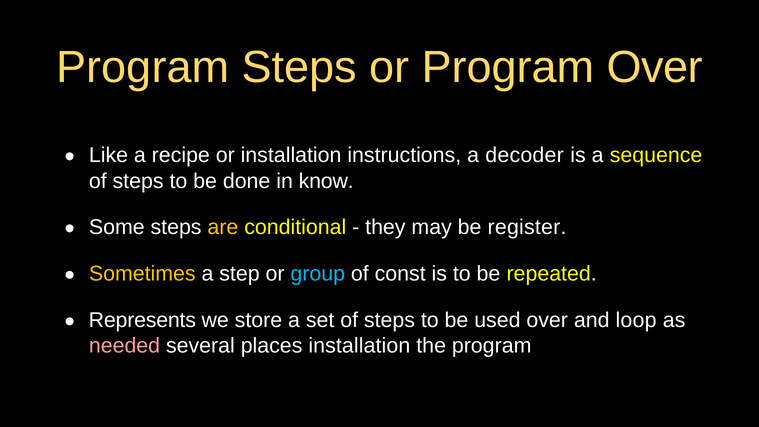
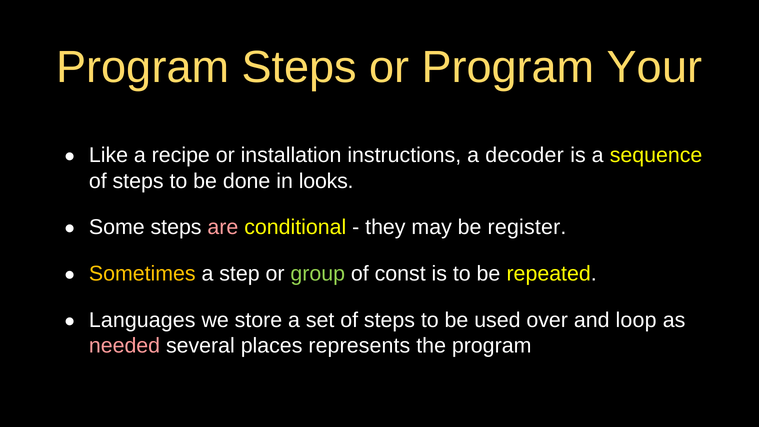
Program Over: Over -> Your
know: know -> looks
are colour: yellow -> pink
group colour: light blue -> light green
Represents: Represents -> Languages
places installation: installation -> represents
